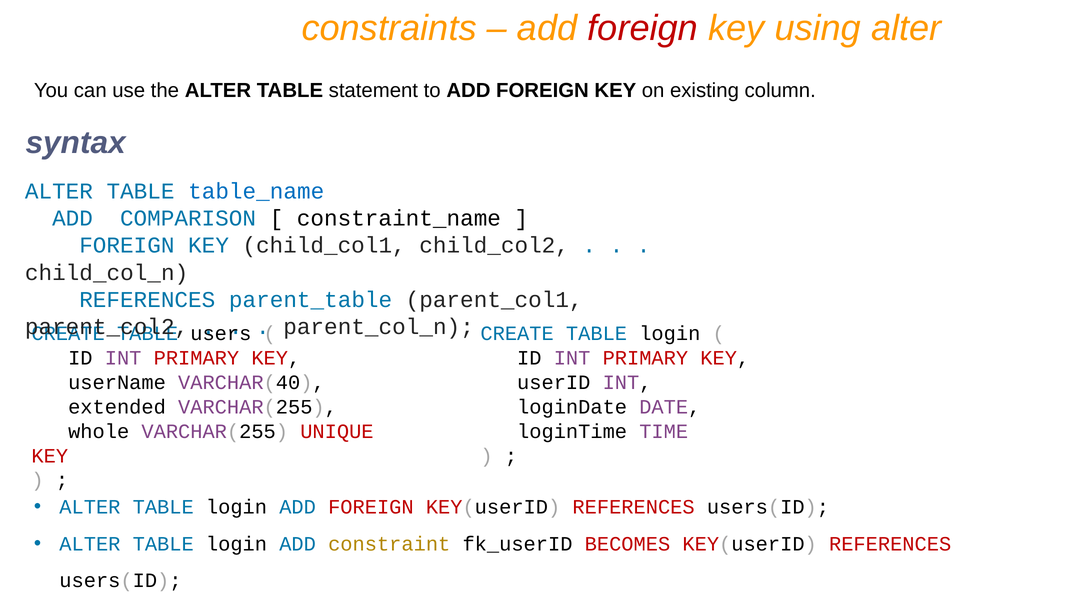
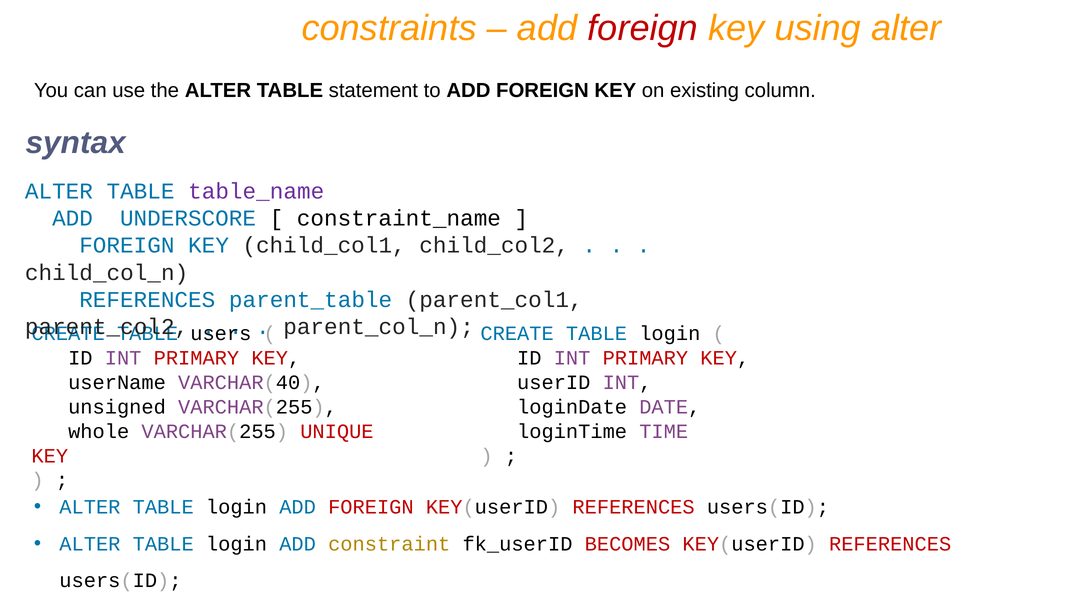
table_name colour: blue -> purple
COMPARISON: COMPARISON -> UNDERSCORE
extended: extended -> unsigned
